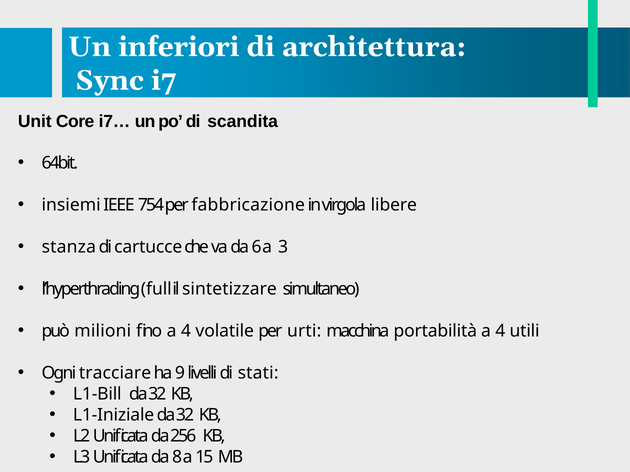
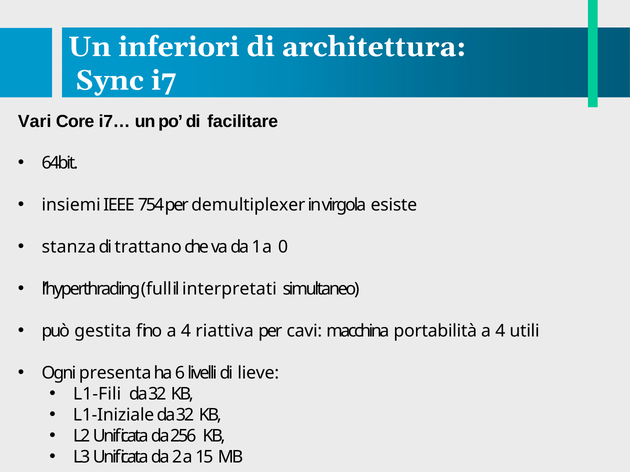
Unit: Unit -> Vari
scandita: scandita -> facilitare
fabbricazione: fabbricazione -> demultiplexer
libere: libere -> esiste
cartucce: cartucce -> trattano
6: 6 -> 1
3: 3 -> 0
sintetizzare: sintetizzare -> interpretati
milioni: milioni -> gestita
volatile: volatile -> riattiva
urti: urti -> cavi
tracciare: tracciare -> presenta
9: 9 -> 6
stati: stati -> lieve
L1-Bill: L1-Bill -> L1-Fili
8: 8 -> 2
